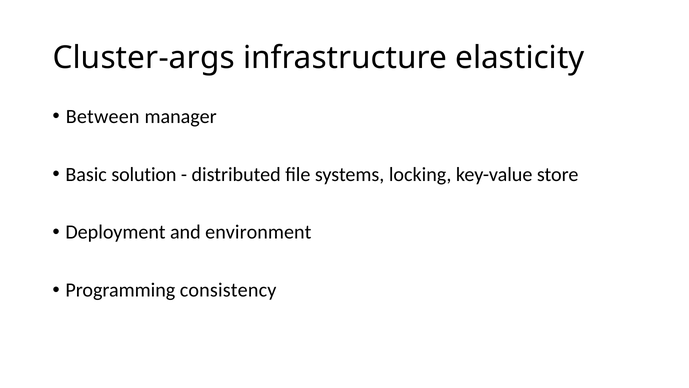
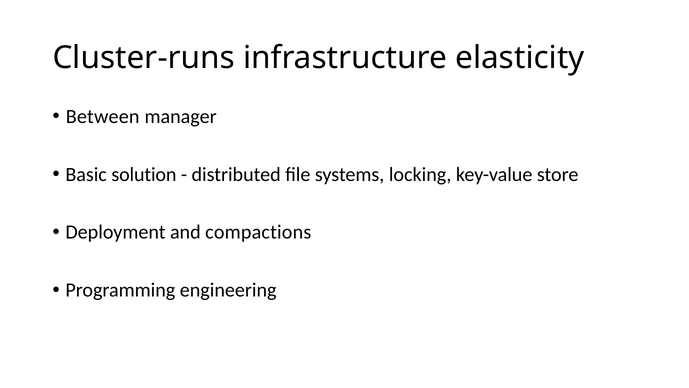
Cluster-args: Cluster-args -> Cluster-runs
environment: environment -> compactions
consistency: consistency -> engineering
